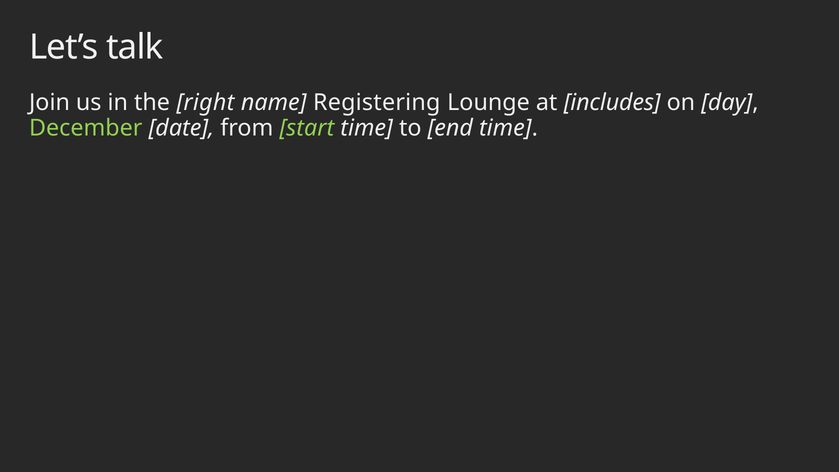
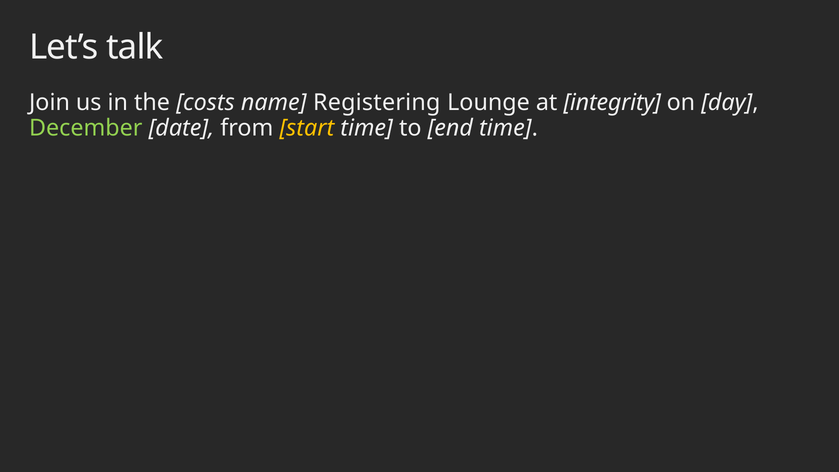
right: right -> costs
includes: includes -> integrity
start colour: light green -> yellow
